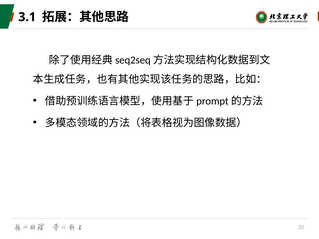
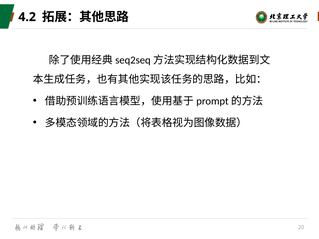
3.1: 3.1 -> 4.2
